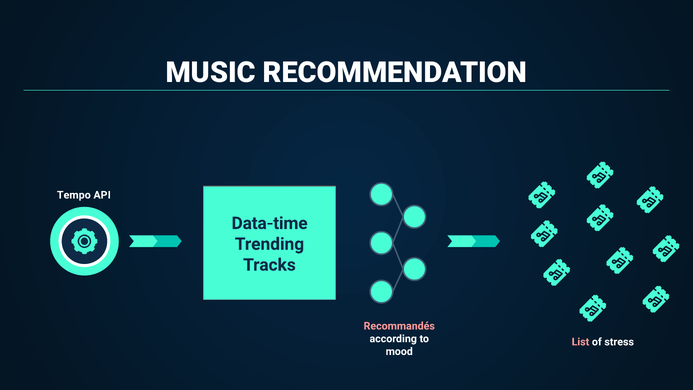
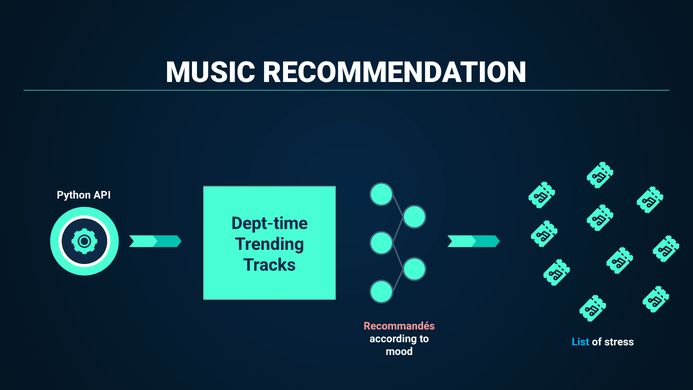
Tempo: Tempo -> Python
Data-time: Data-time -> Dept-time
List colour: pink -> light blue
